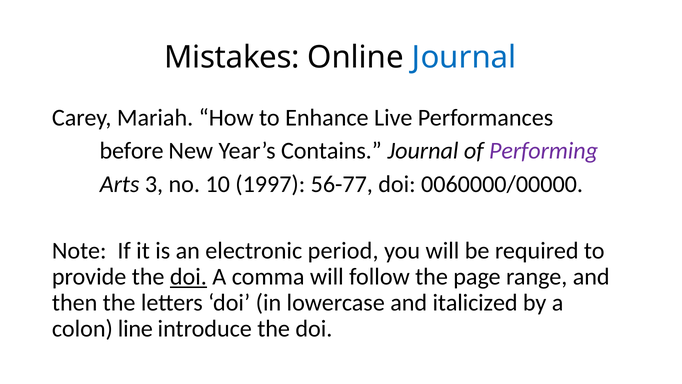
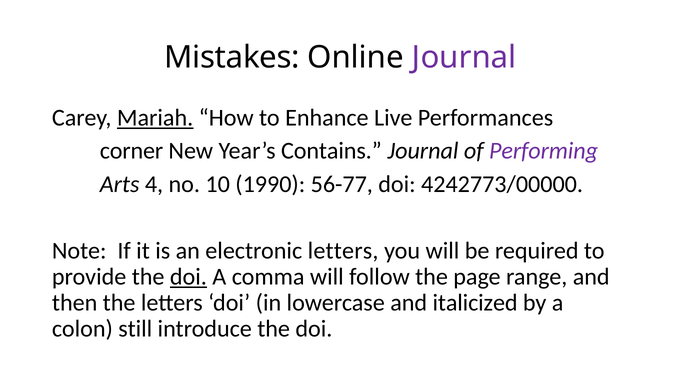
Journal at (464, 57) colour: blue -> purple
Mariah underline: none -> present
before: before -> corner
3: 3 -> 4
1997: 1997 -> 1990
0060000/00000: 0060000/00000 -> 4242773/00000
electronic period: period -> letters
line: line -> still
